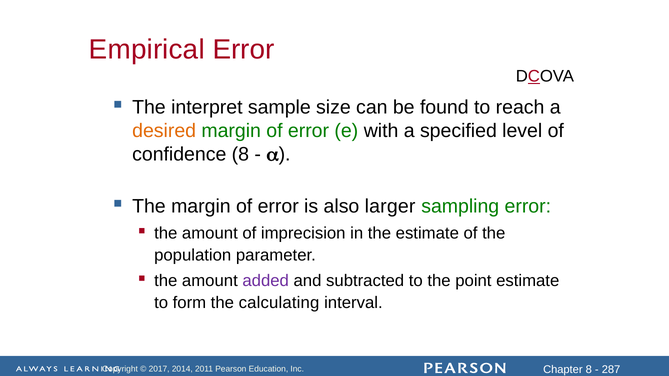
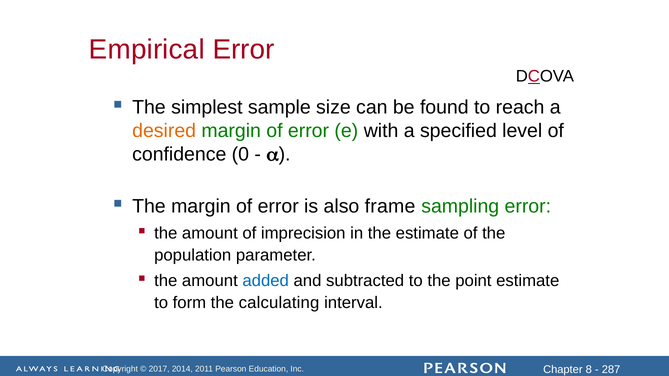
interpret: interpret -> simplest
confidence 8: 8 -> 0
larger: larger -> frame
added colour: purple -> blue
